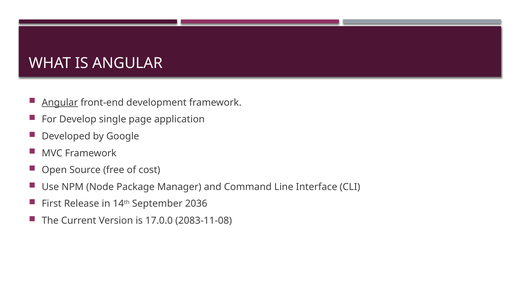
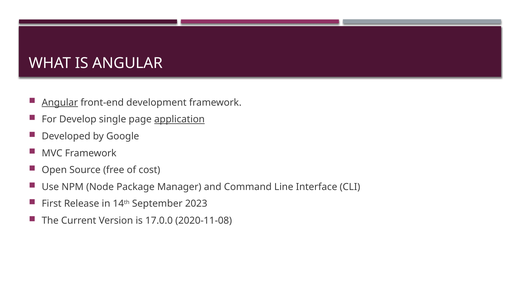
application underline: none -> present
2036: 2036 -> 2023
2083-11-08: 2083-11-08 -> 2020-11-08
